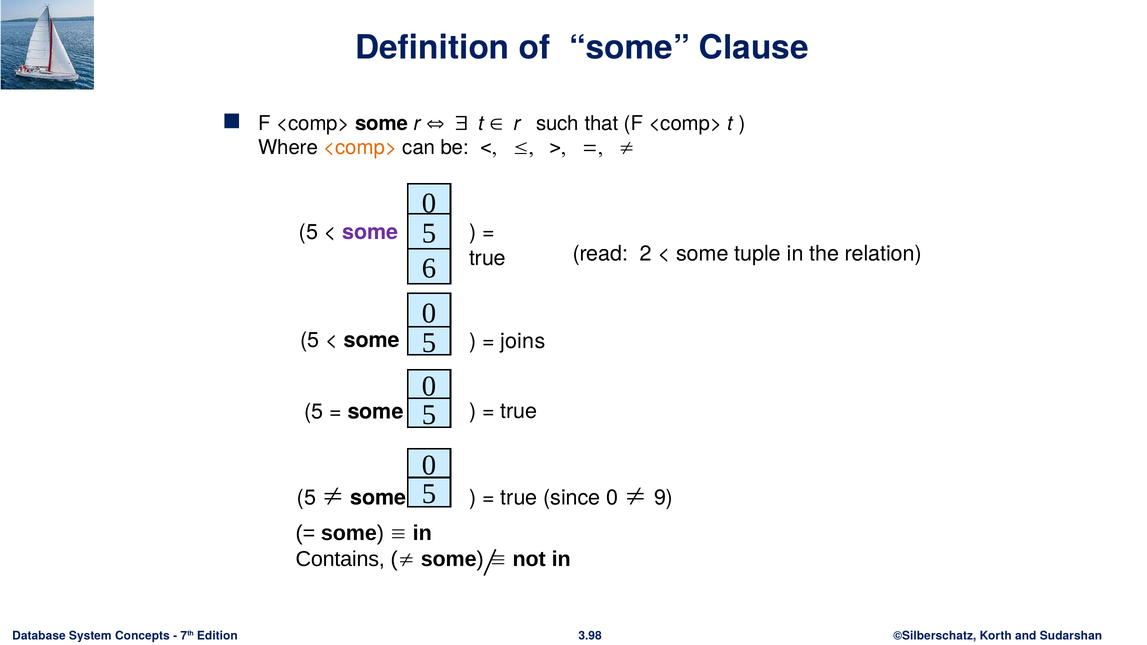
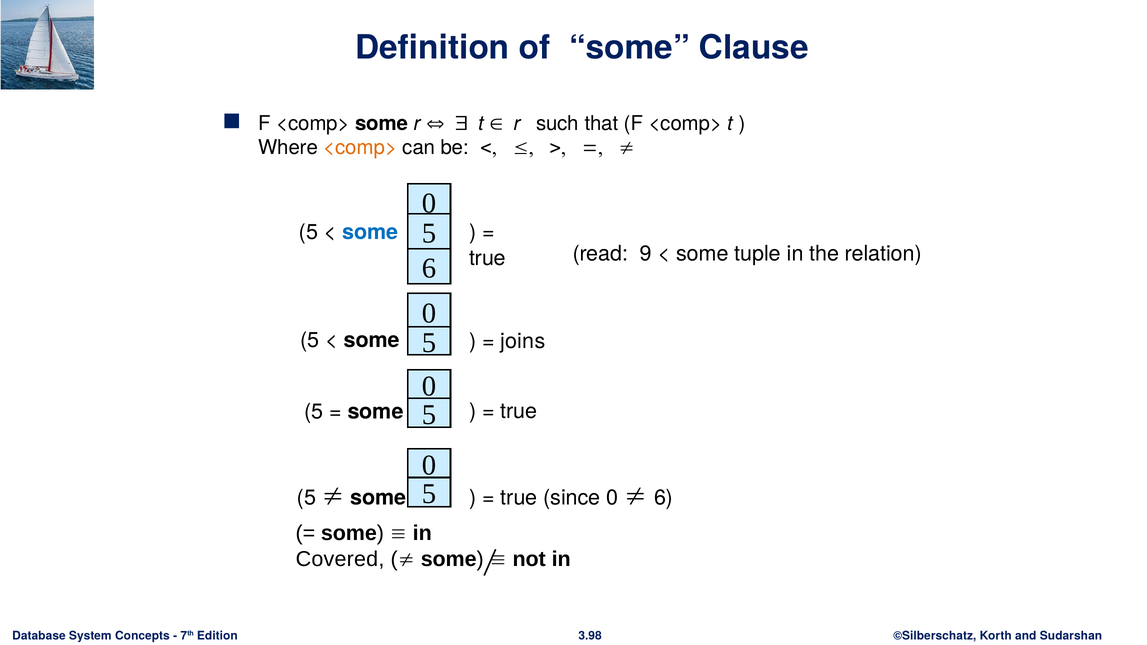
some at (370, 232) colour: purple -> blue
2: 2 -> 9
9 at (664, 498): 9 -> 6
Contains: Contains -> Covered
